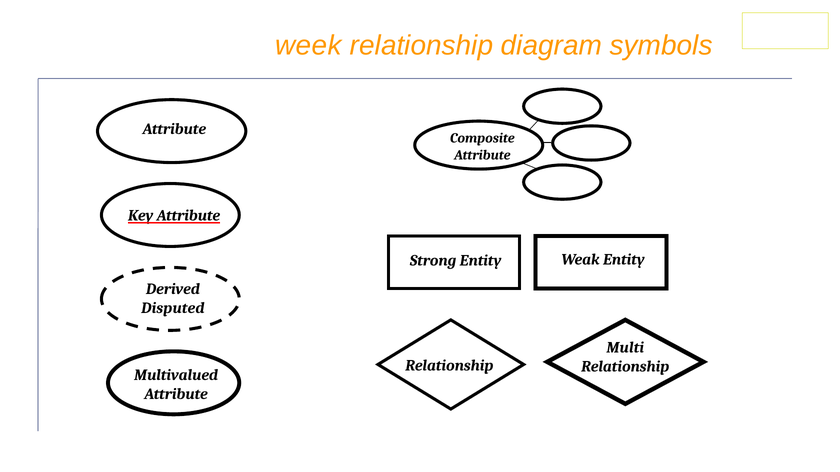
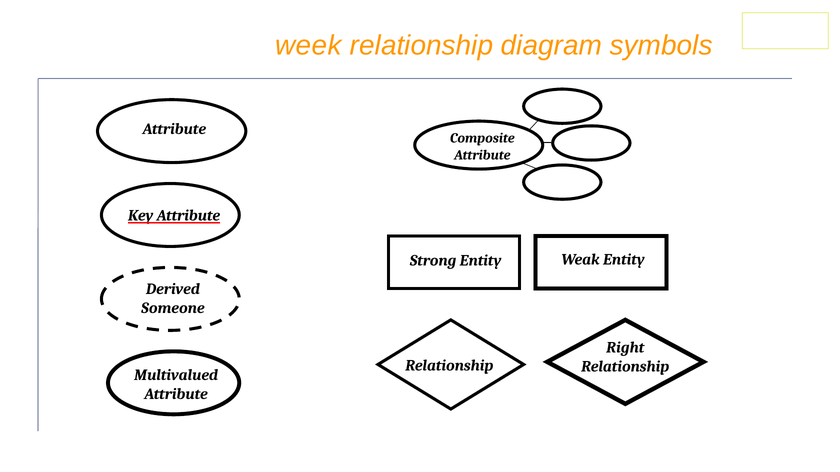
Disputed: Disputed -> Someone
Multi: Multi -> Right
